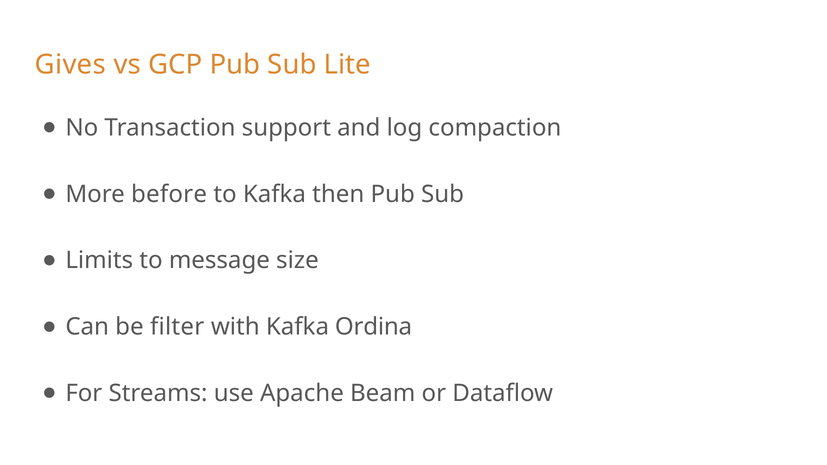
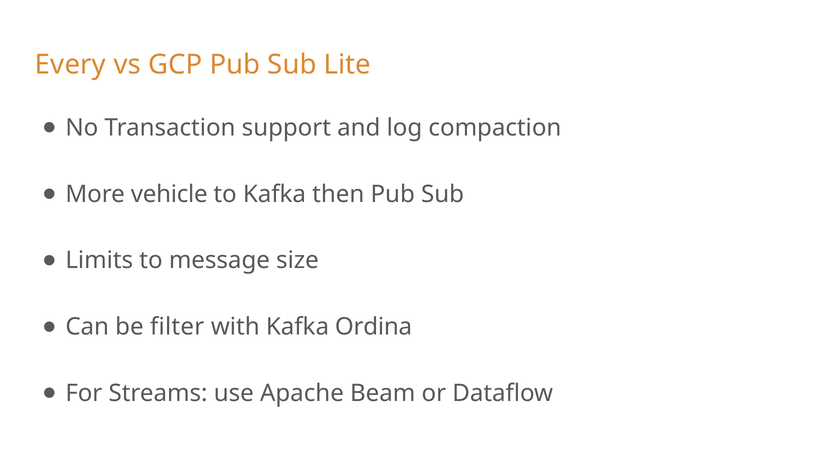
Gives: Gives -> Every
before: before -> vehicle
